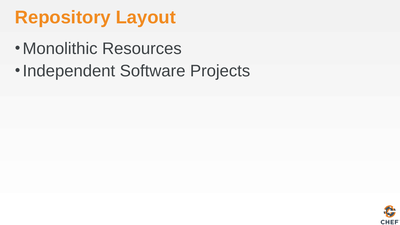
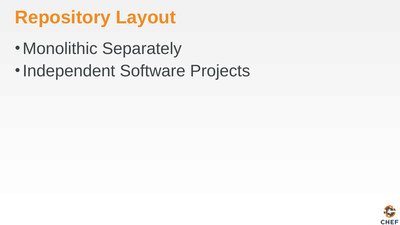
Resources: Resources -> Separately
